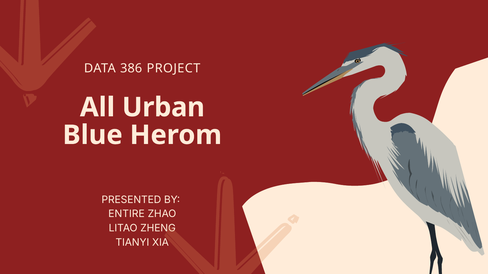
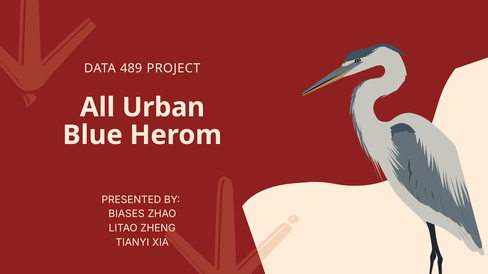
386: 386 -> 489
ENTIRE: ENTIRE -> BIASES
